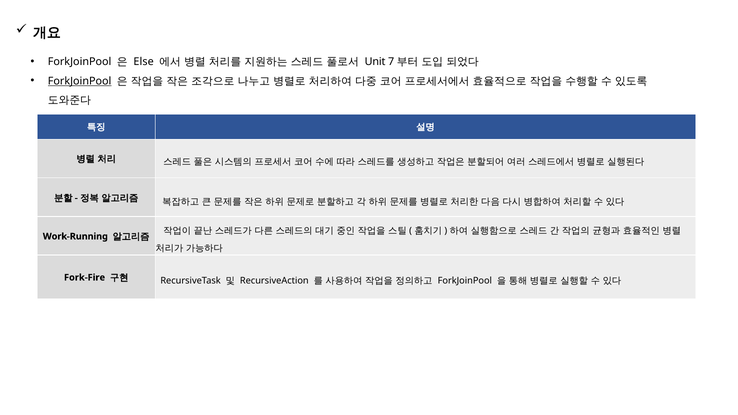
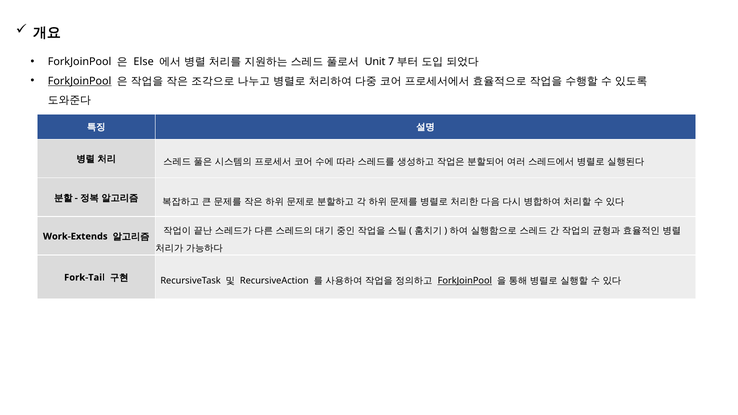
Work-Running: Work-Running -> Work-Extends
Fork-Fire: Fork-Fire -> Fork-Tail
ForkJoinPool at (465, 281) underline: none -> present
